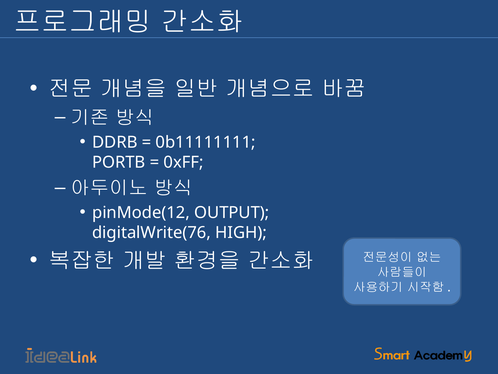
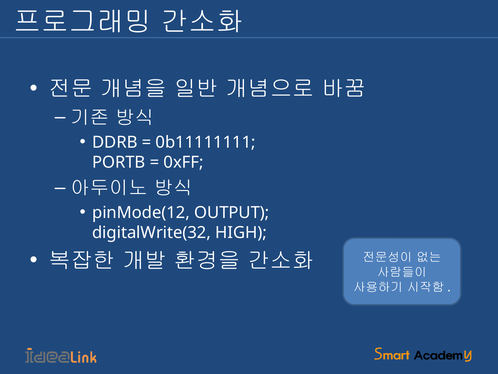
digitalWrite(76: digitalWrite(76 -> digitalWrite(32
